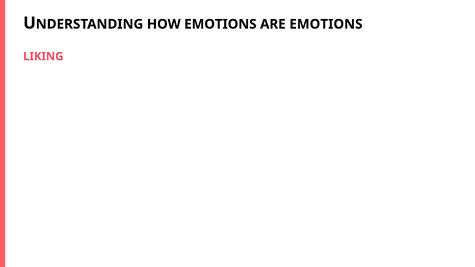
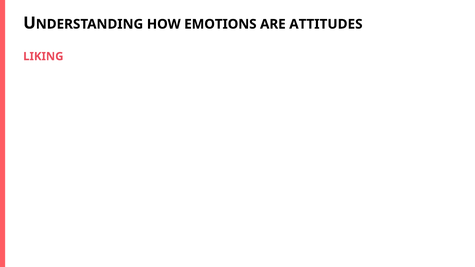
ARE EMOTIONS: EMOTIONS -> ATTITUDES
